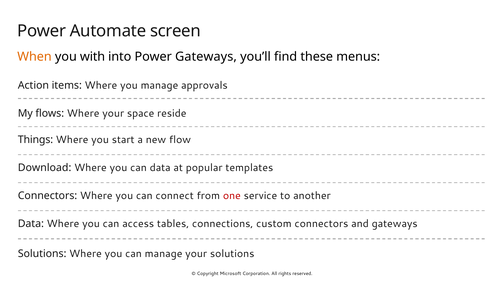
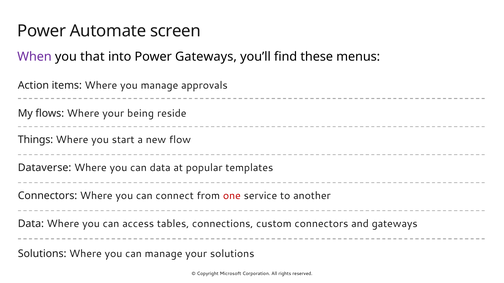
When colour: orange -> purple
with: with -> that
space: space -> being
Download: Download -> Dataverse
